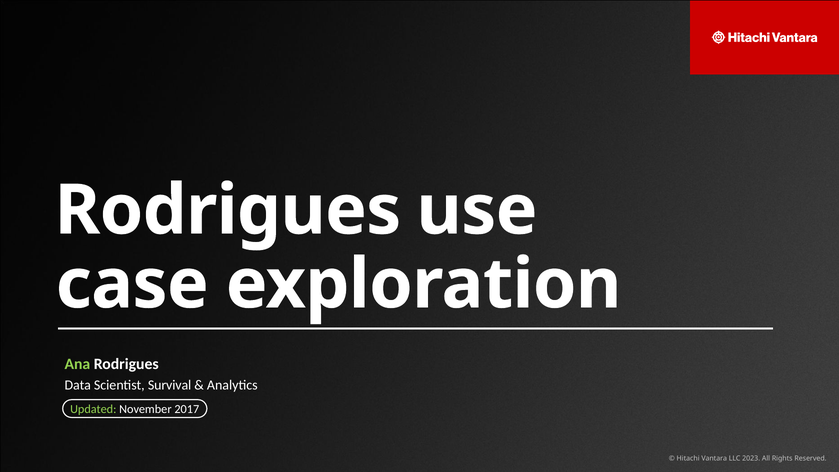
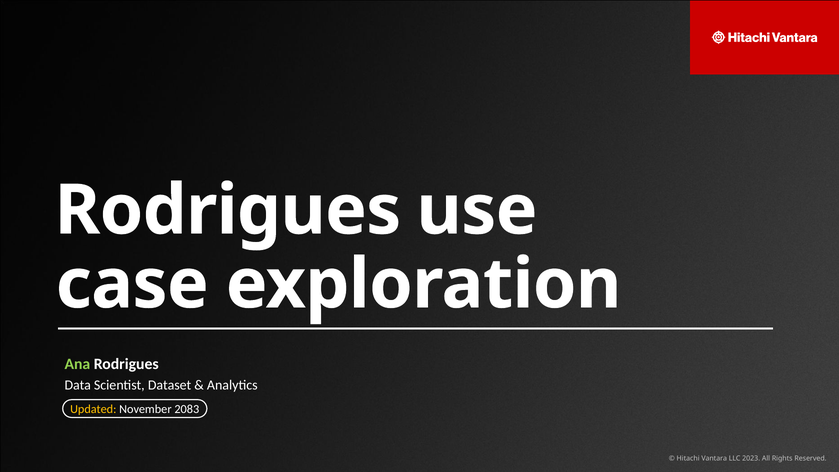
Survival: Survival -> Dataset
Updated colour: light green -> yellow
2017: 2017 -> 2083
